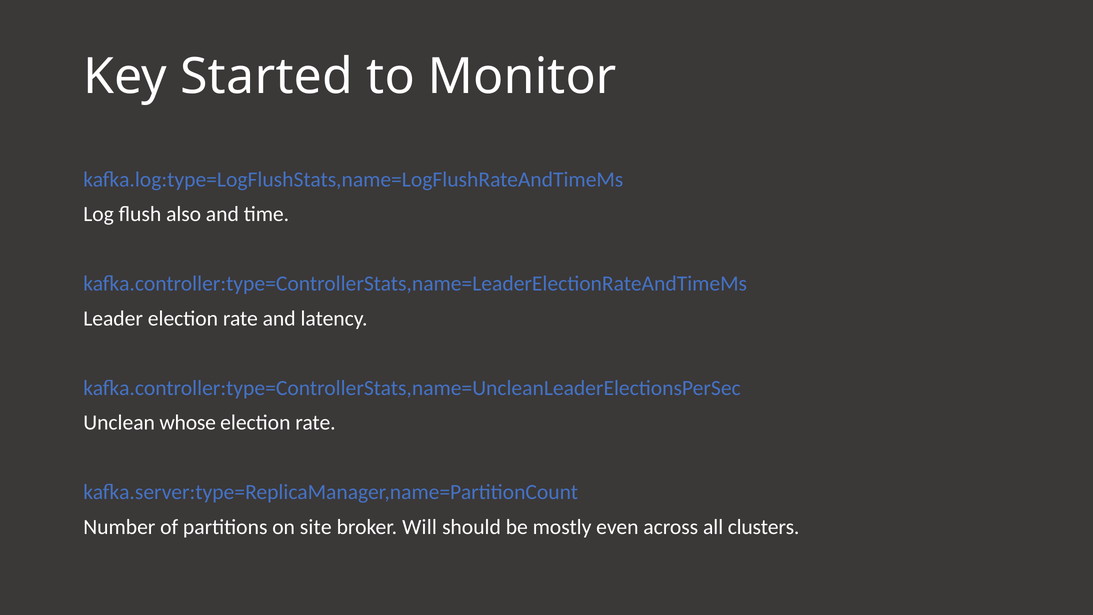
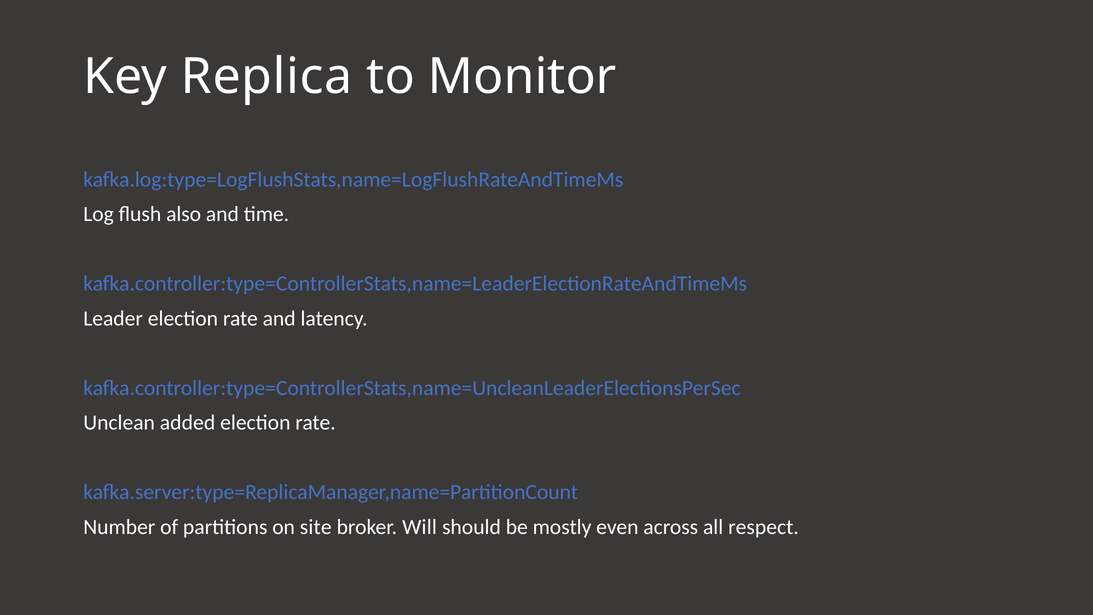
Started: Started -> Replica
whose: whose -> added
clusters: clusters -> respect
